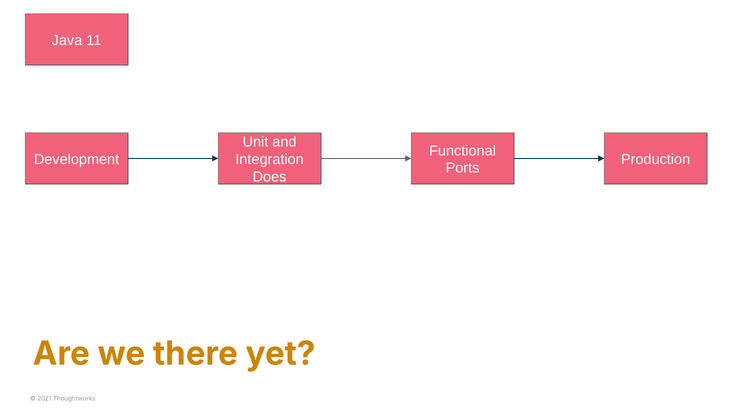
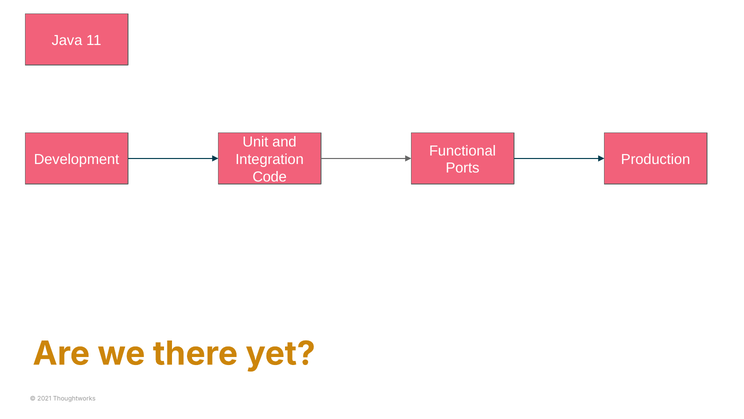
Does: Does -> Code
